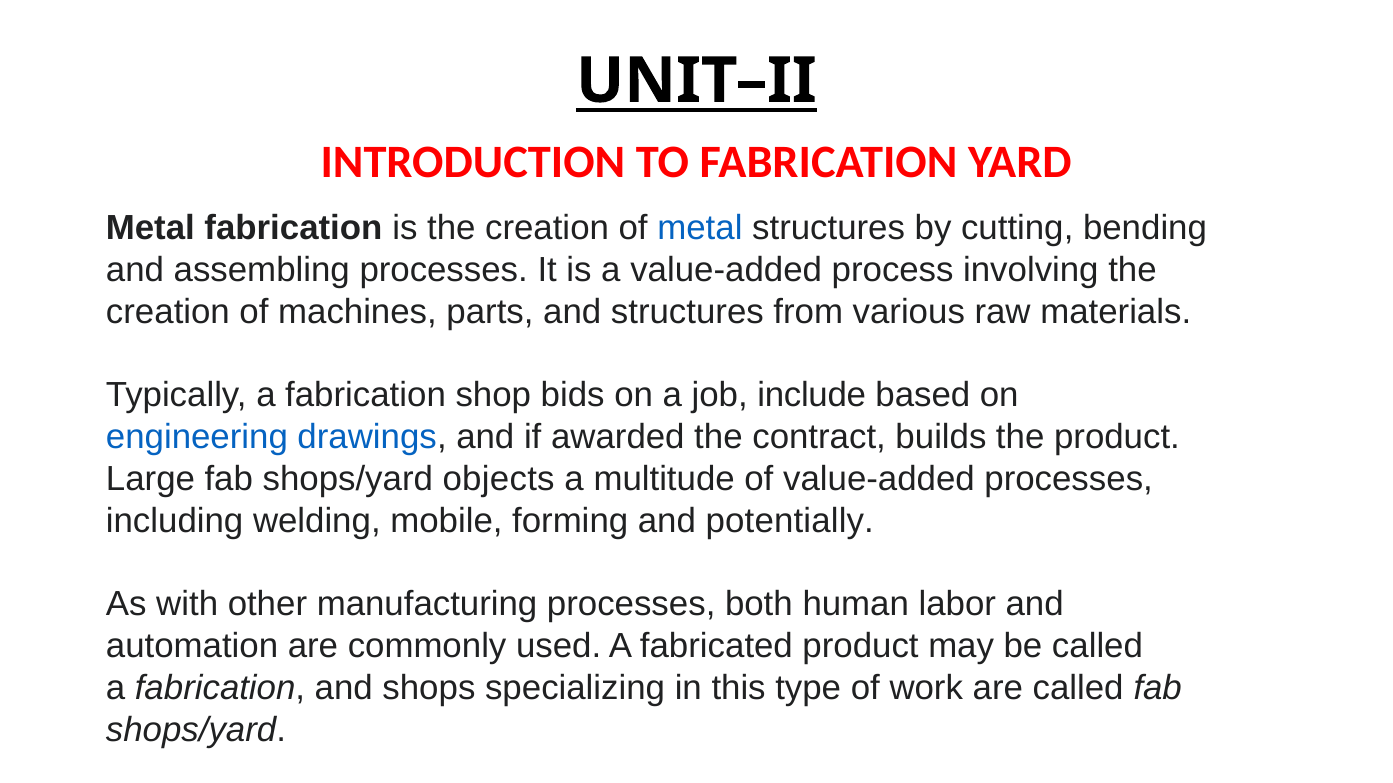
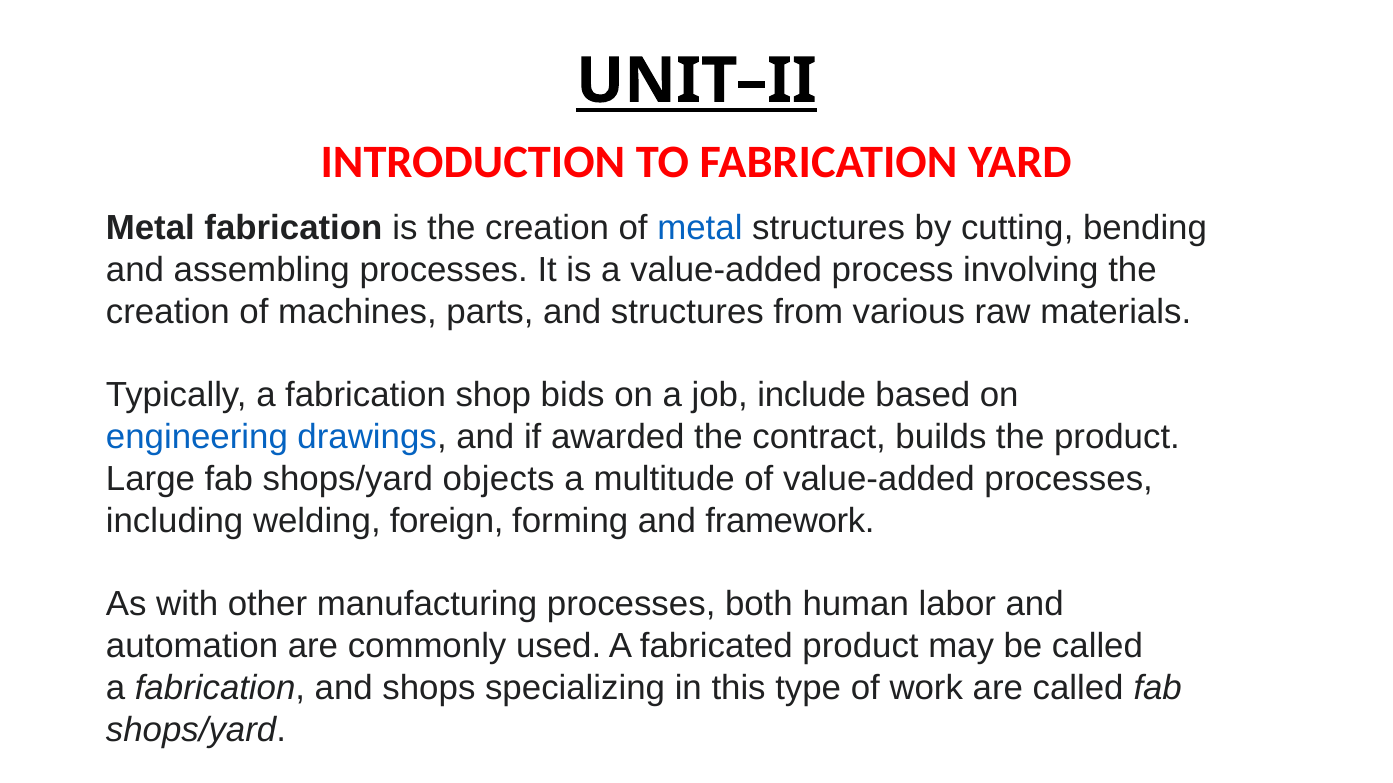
mobile: mobile -> foreign
potentially: potentially -> framework
